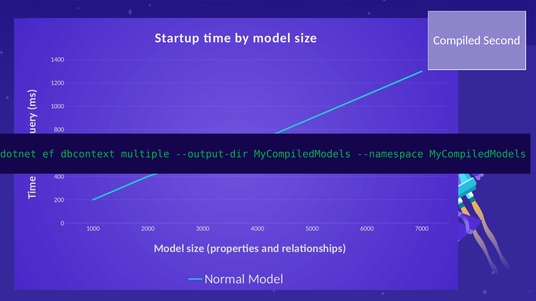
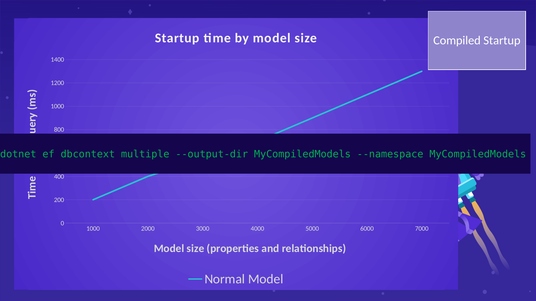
Compiled Second: Second -> Startup
